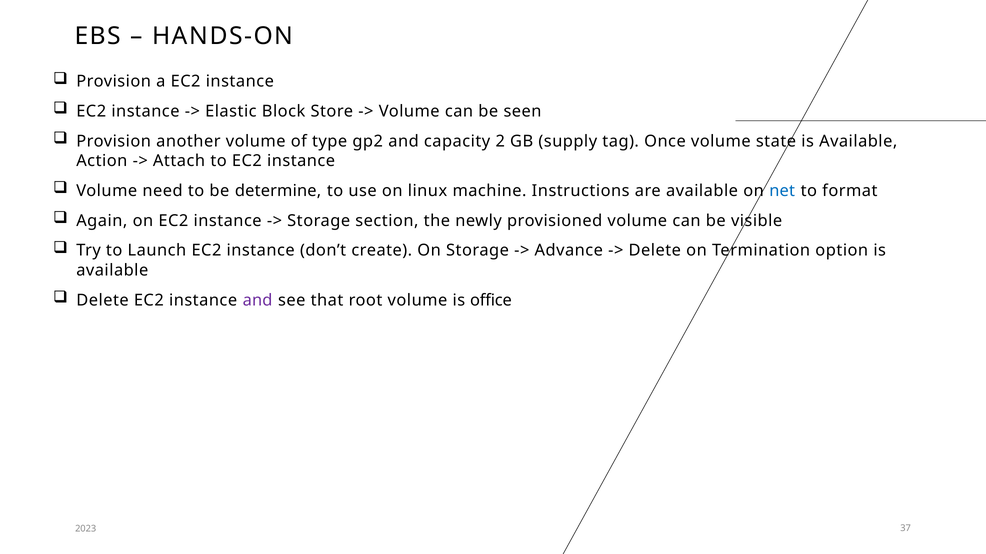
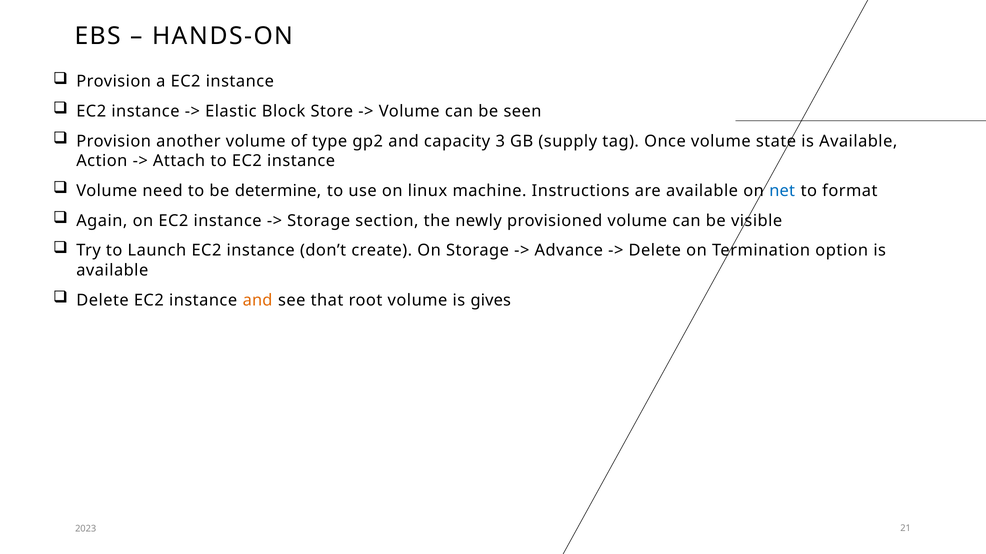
2: 2 -> 3
and at (258, 300) colour: purple -> orange
office: office -> gives
37: 37 -> 21
